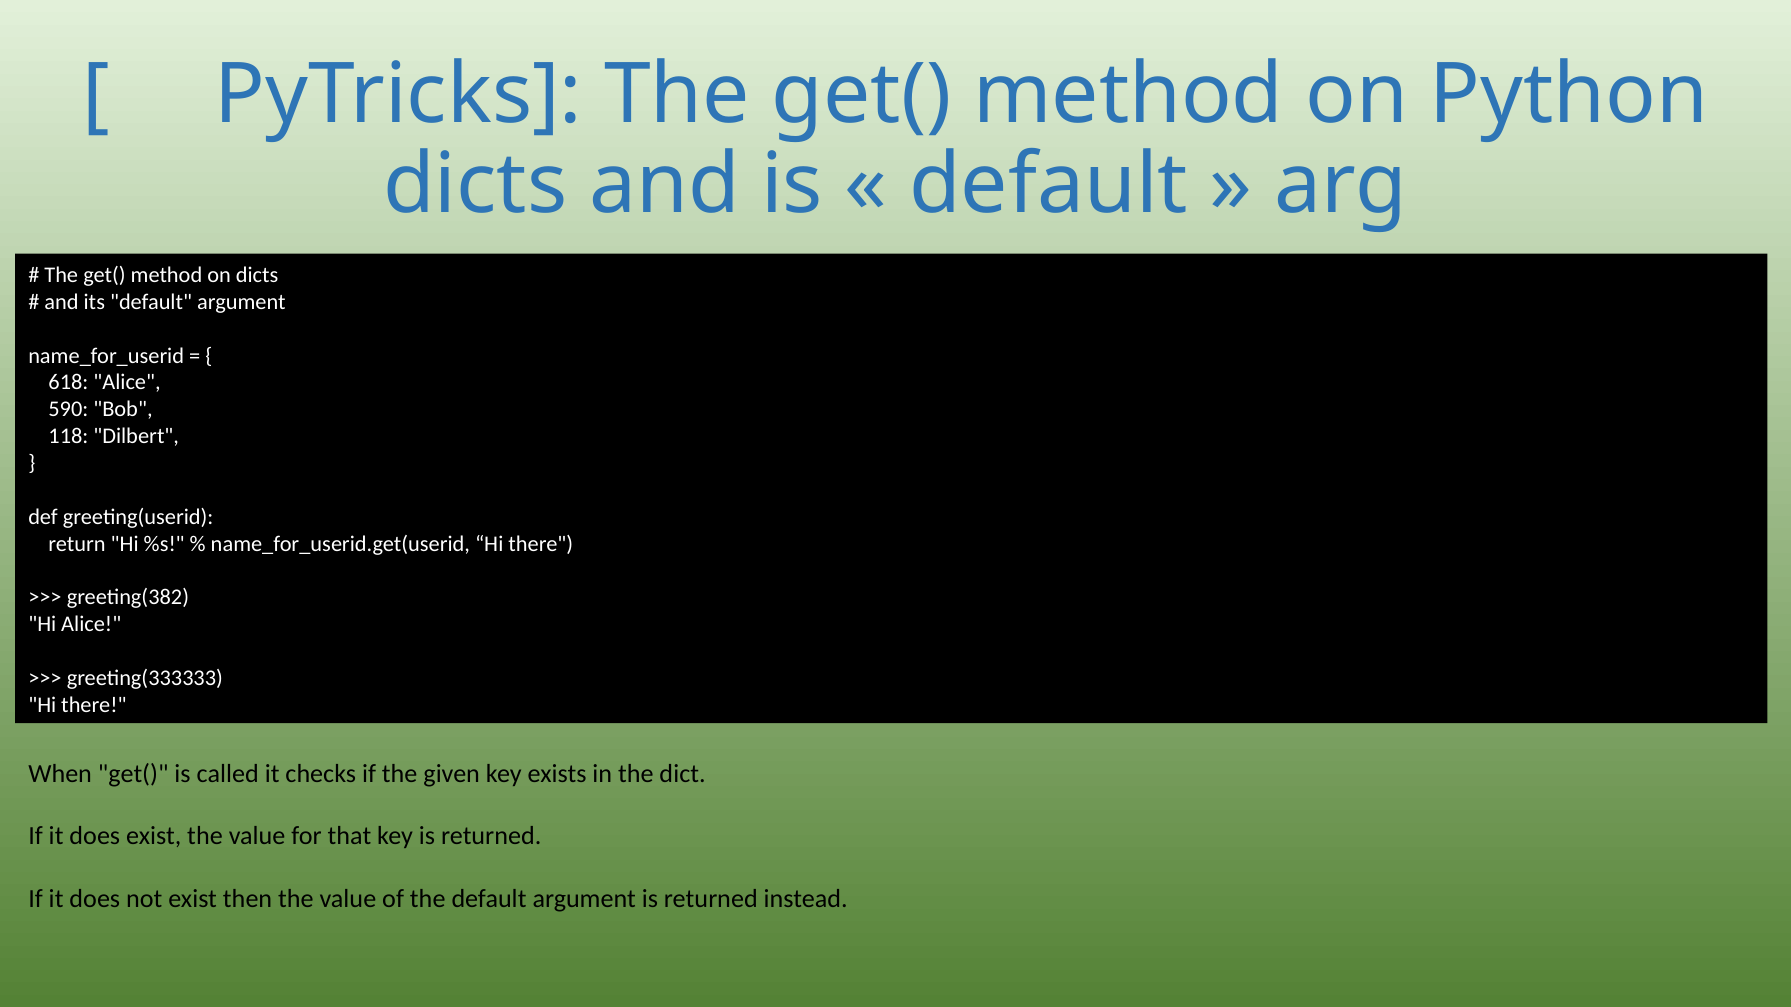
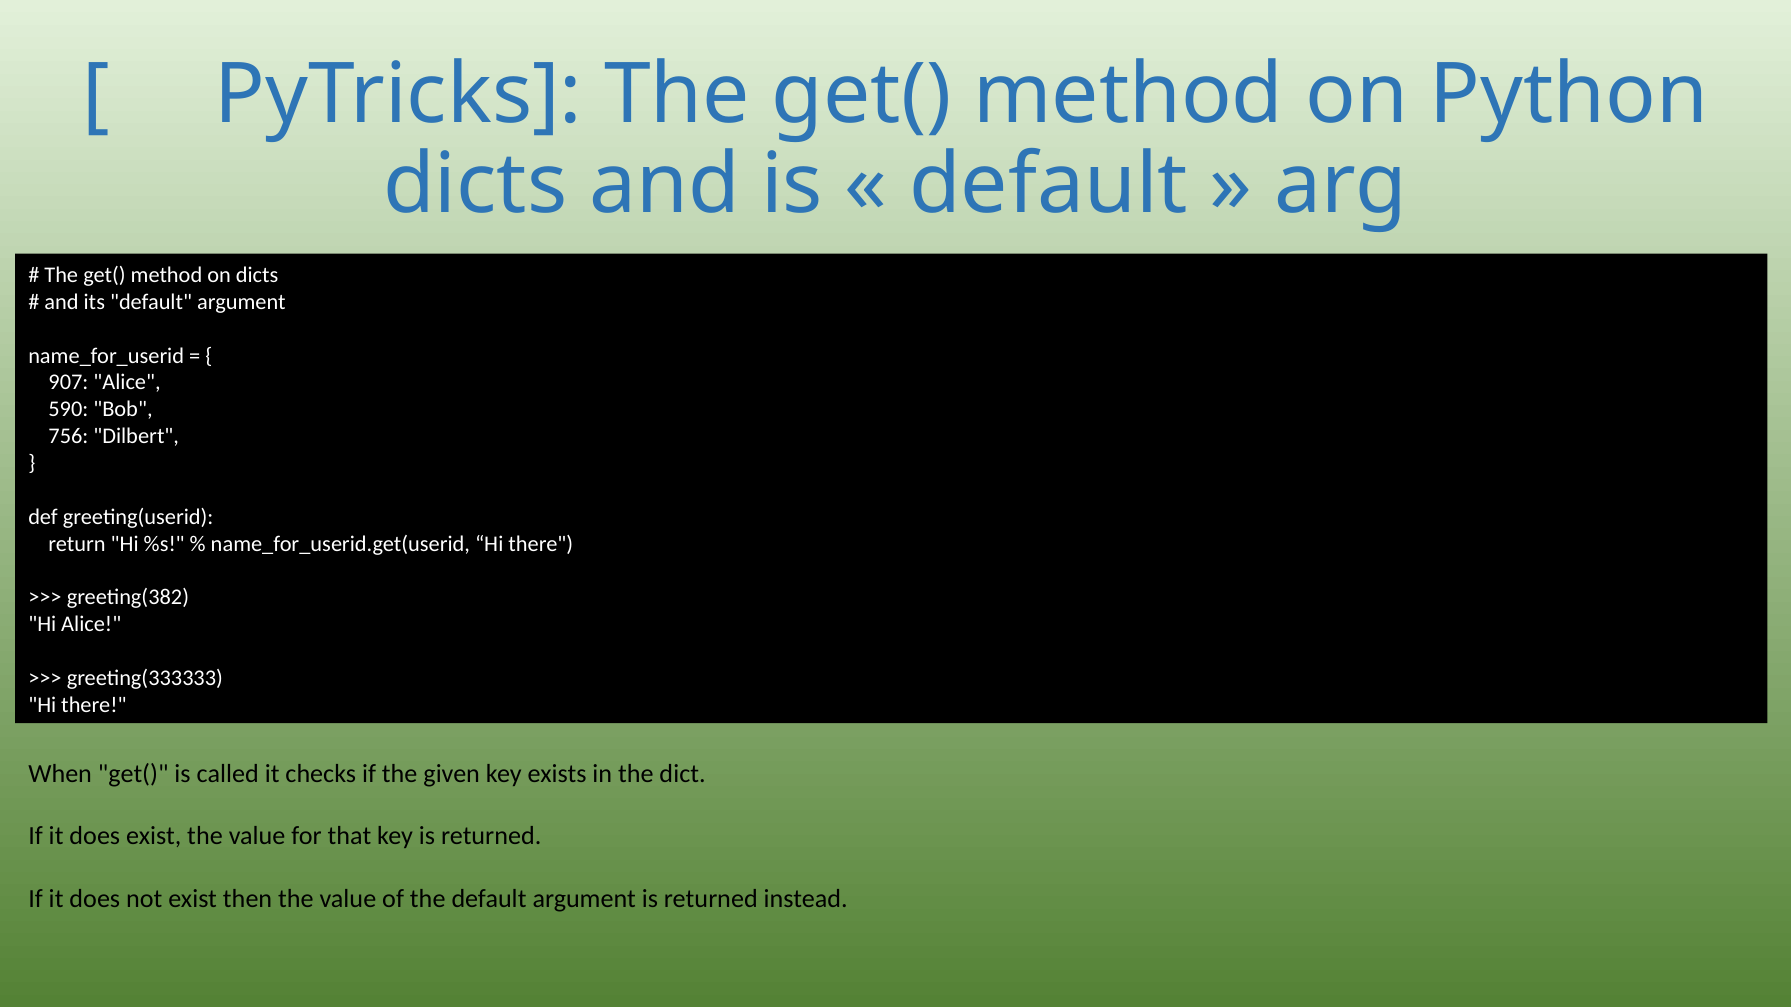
618: 618 -> 907
118: 118 -> 756
